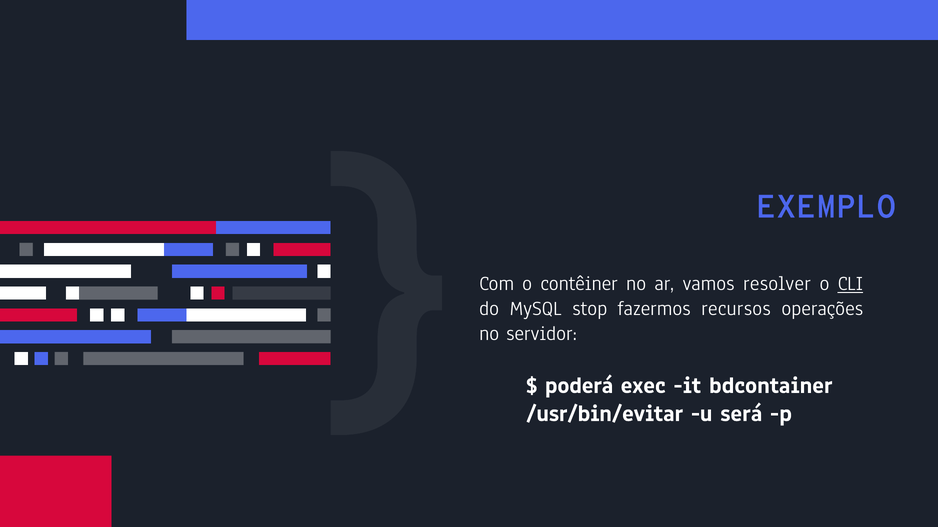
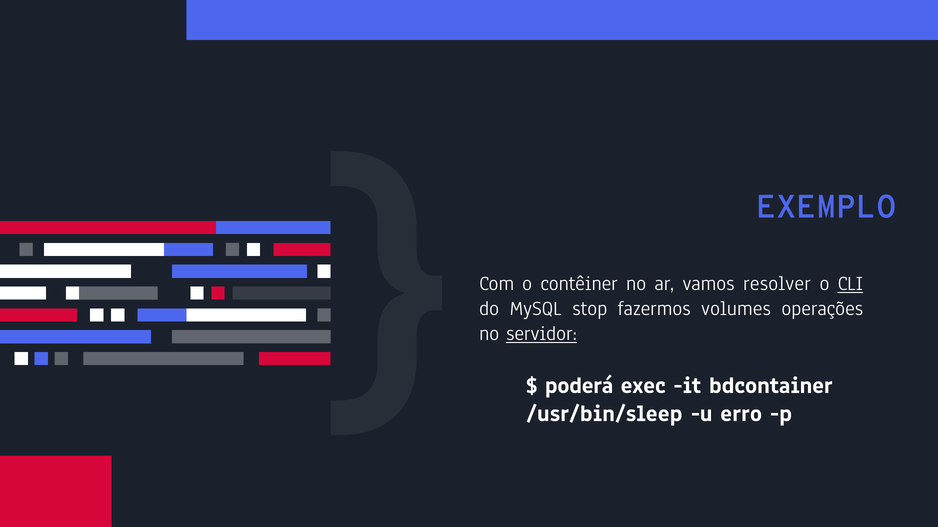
recursos: recursos -> volumes
servidor underline: none -> present
/usr/bin/evitar: /usr/bin/evitar -> /usr/bin/sleep
será: será -> erro
